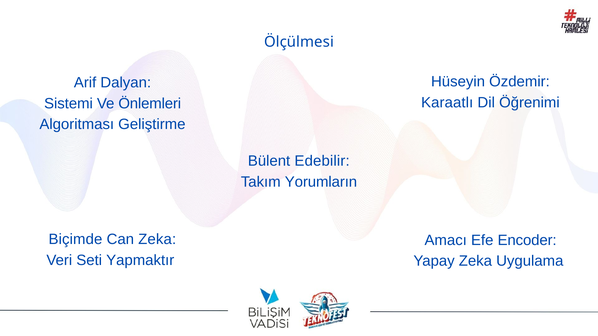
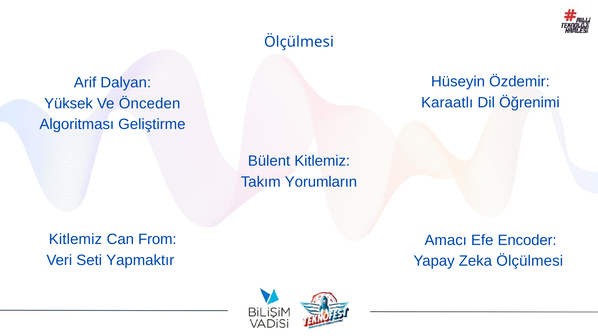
Sistemi: Sistemi -> Yüksek
Önlemleri: Önlemleri -> Önceden
Bülent Edebilir: Edebilir -> Kitlemiz
Biçimde at (75, 240): Biçimde -> Kitlemiz
Can Zeka: Zeka -> From
Zeka Uygulama: Uygulama -> Ölçülmesi
